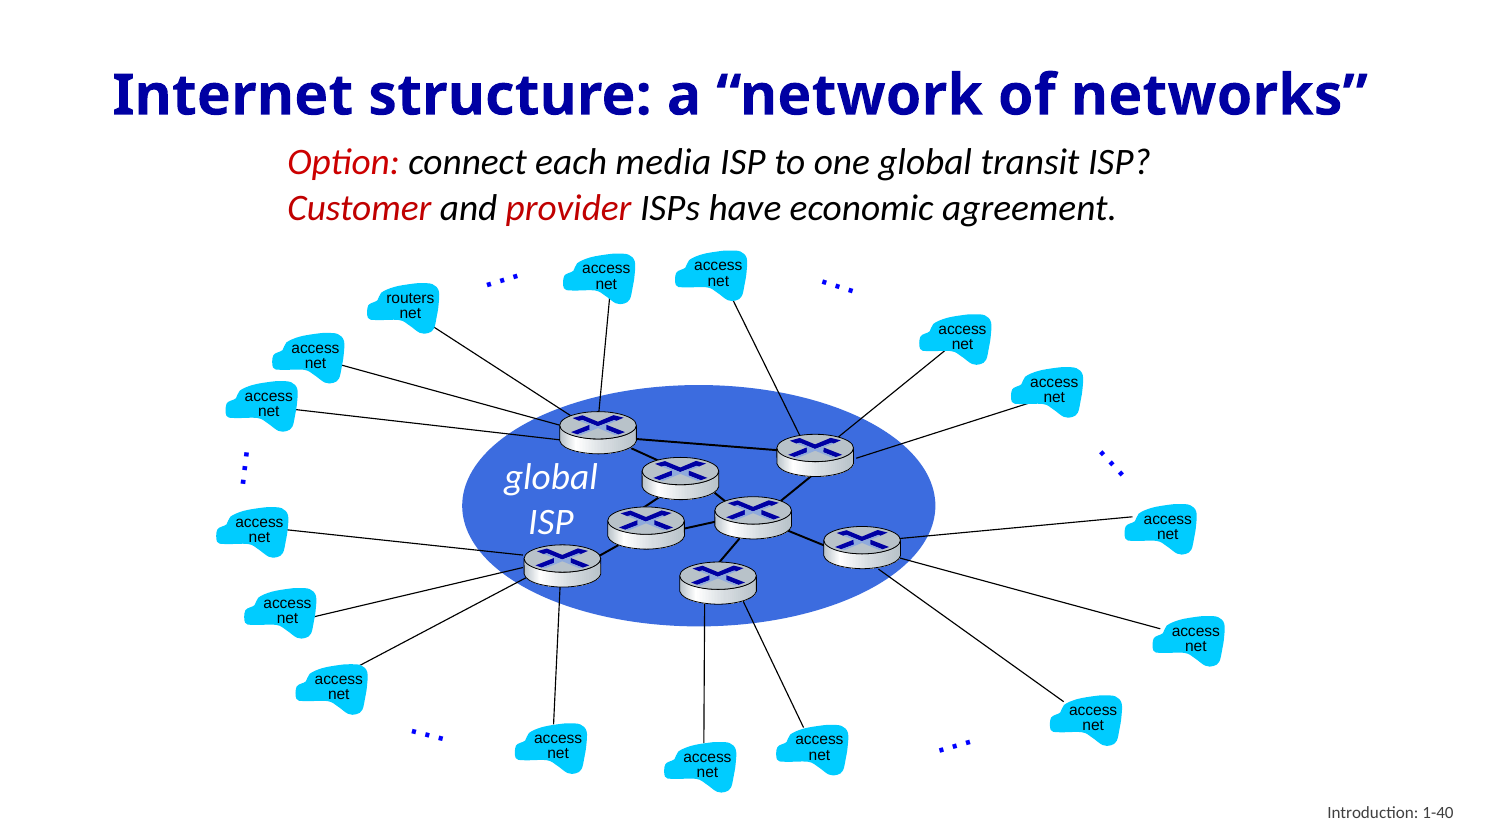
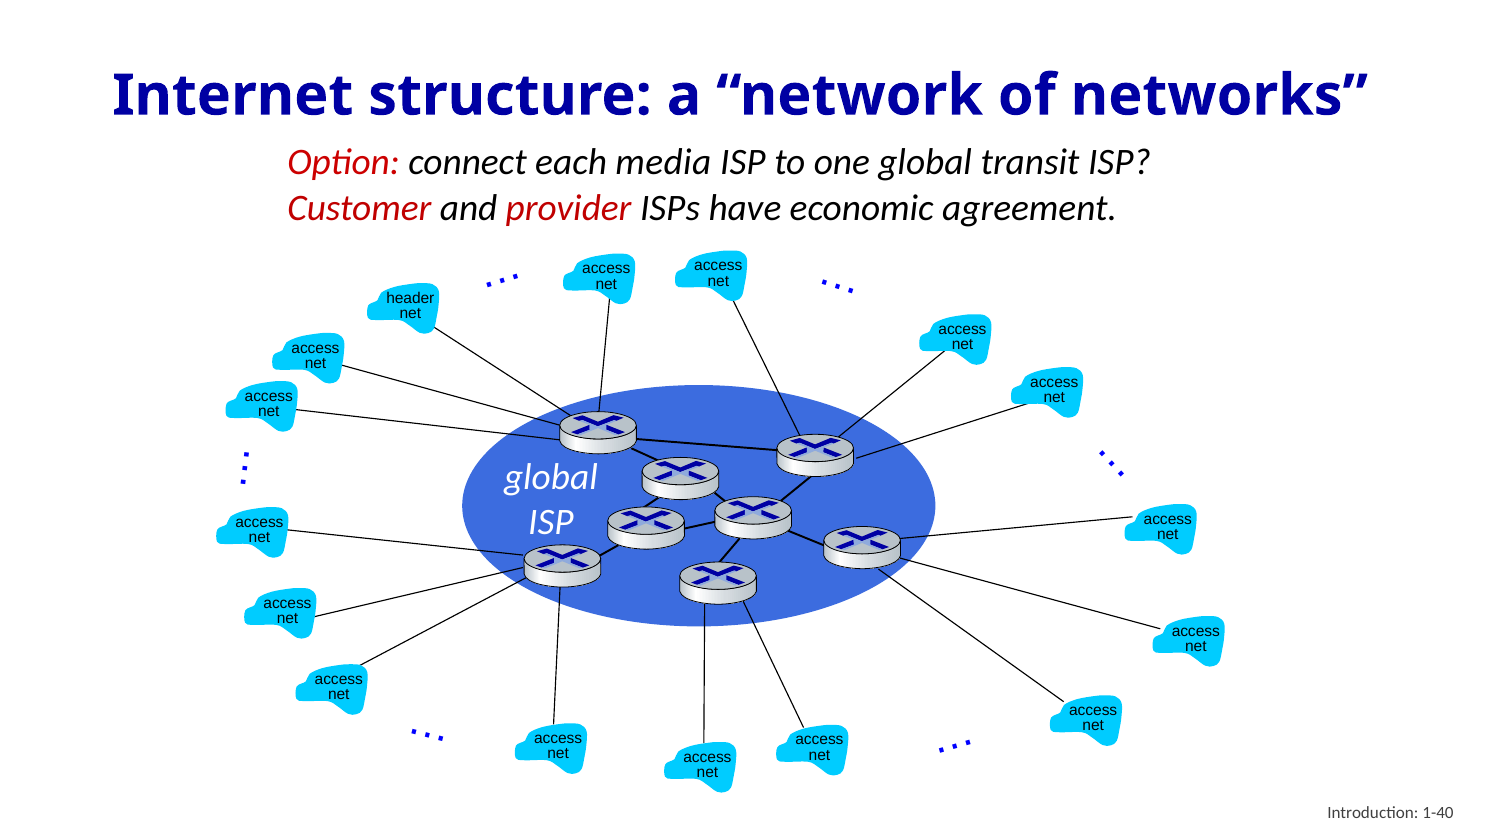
routers: routers -> header
